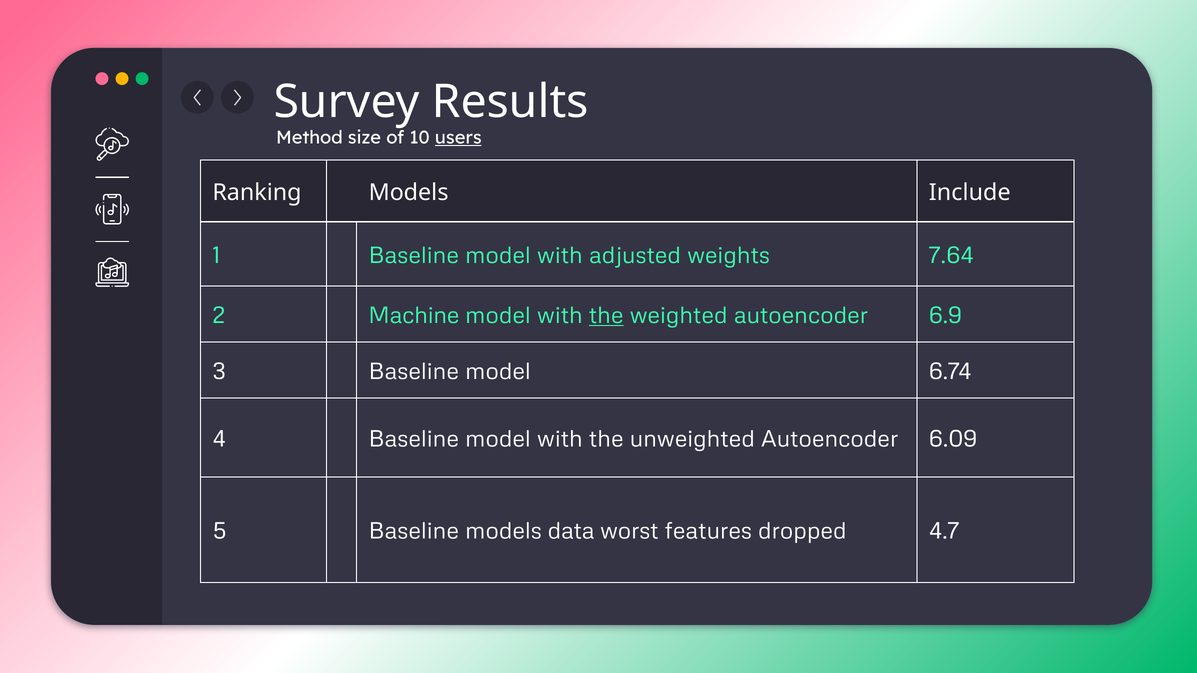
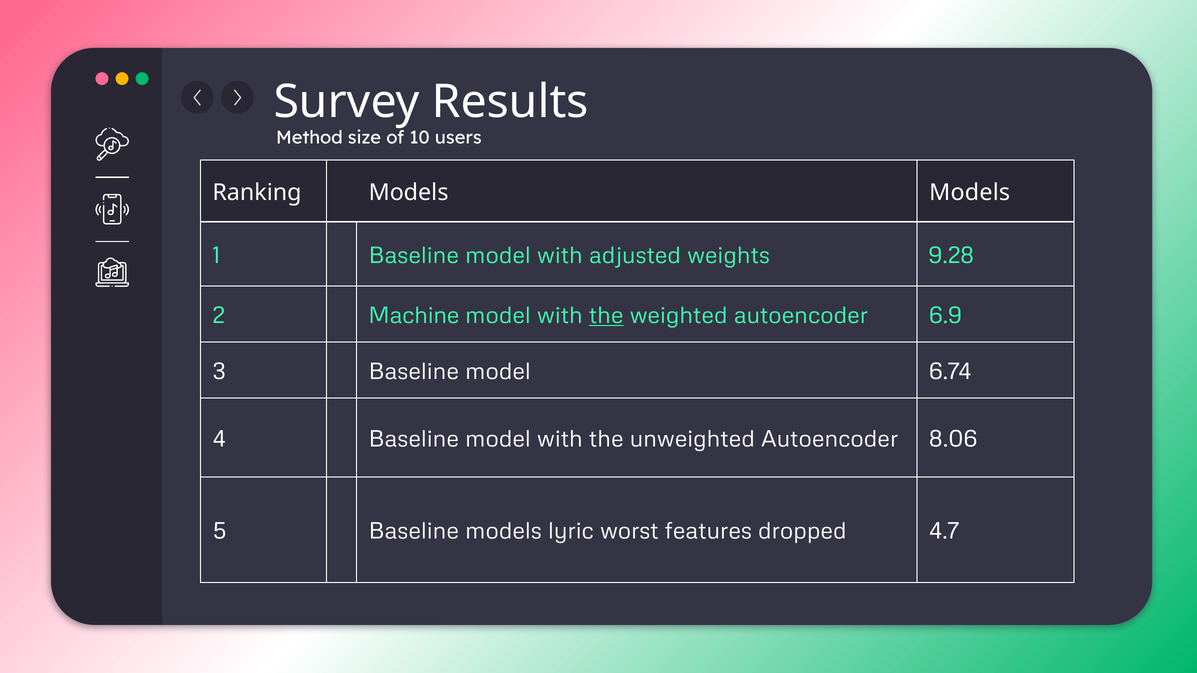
users underline: present -> none
Models Include: Include -> Models
7.64: 7.64 -> 9.28
6.09: 6.09 -> 8.06
data: data -> lyric
